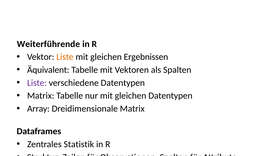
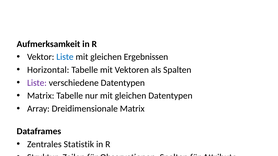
Weiterführende: Weiterführende -> Aufmerksamkeit
Liste at (65, 57) colour: orange -> blue
Äquivalent: Äquivalent -> Horizontal
